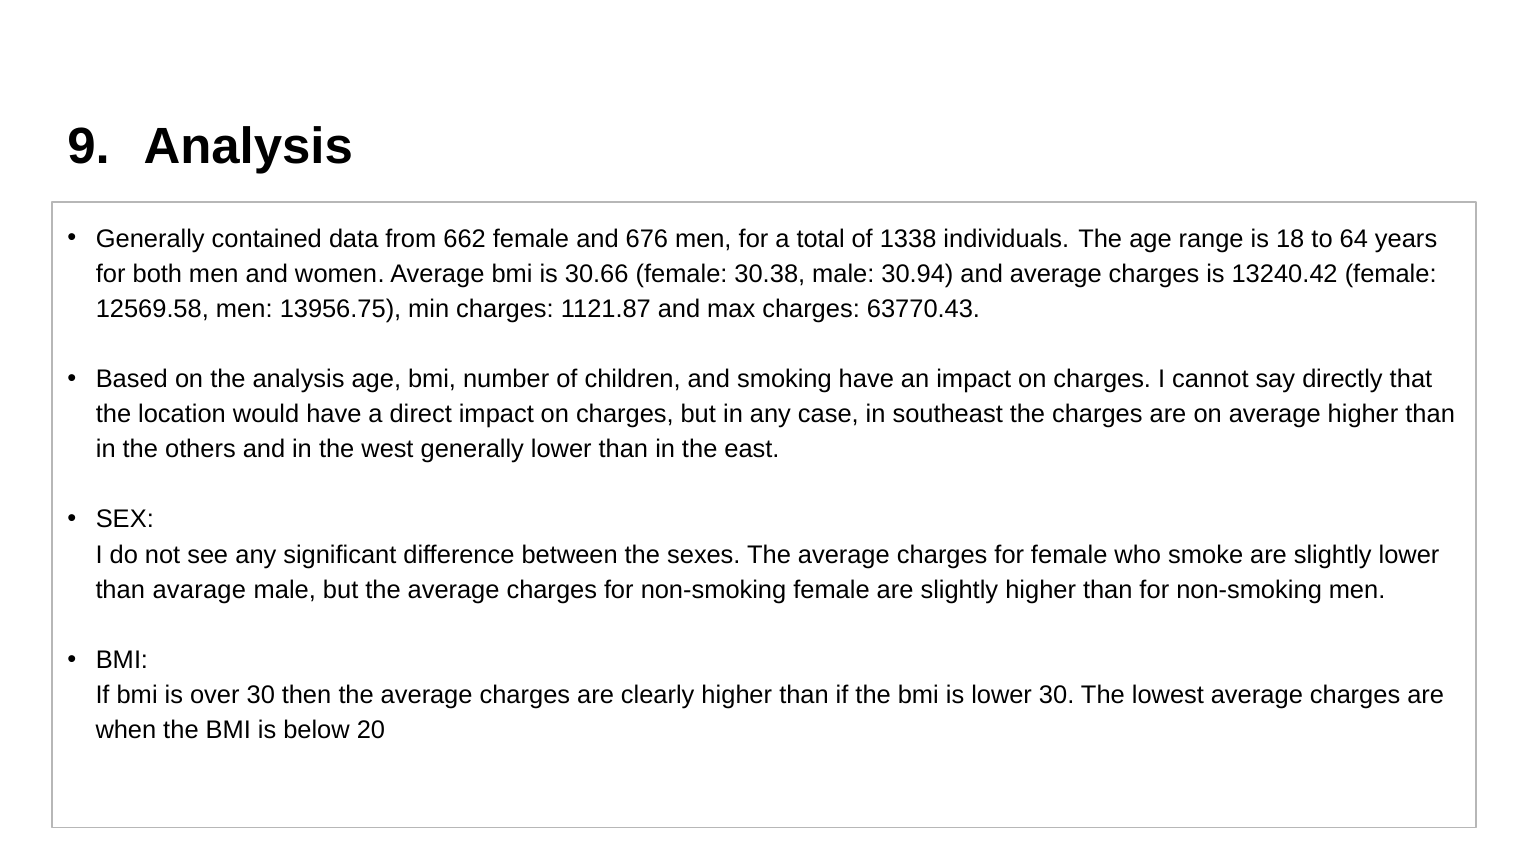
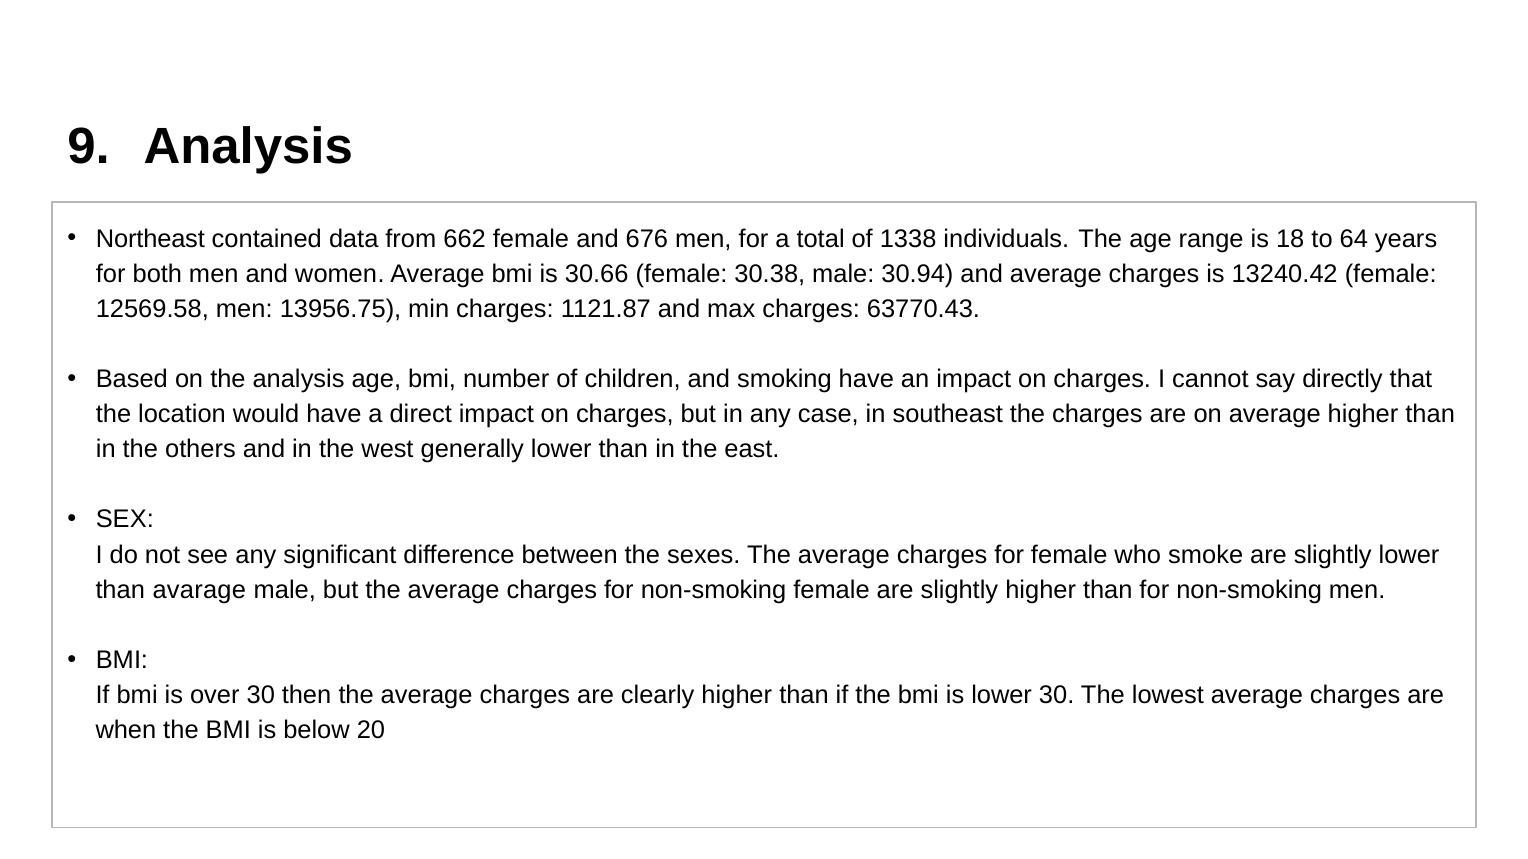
Generally at (150, 239): Generally -> Northeast
